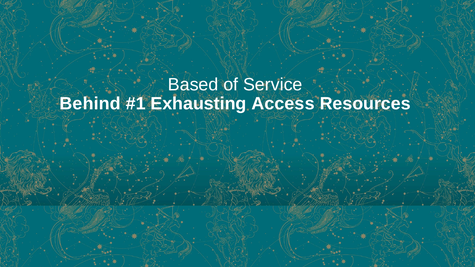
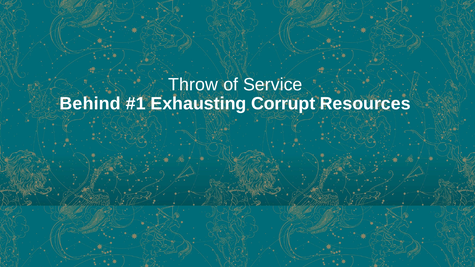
Based: Based -> Throw
Access: Access -> Corrupt
